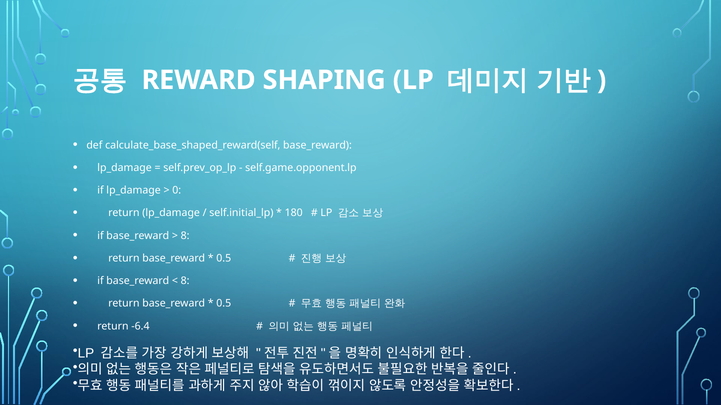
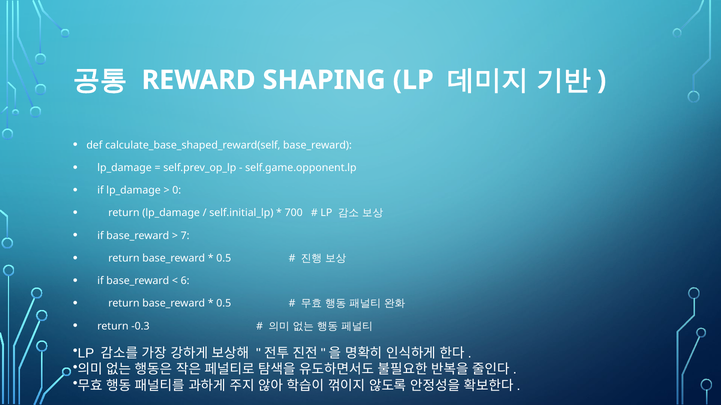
180: 180 -> 700
8 at (185, 236): 8 -> 7
8 at (185, 281): 8 -> 6
-6.4: -6.4 -> -0.3
